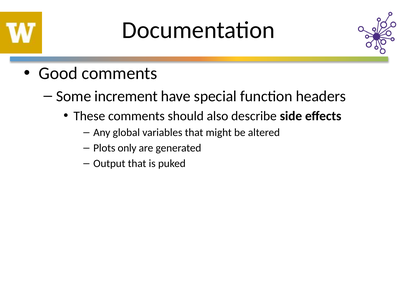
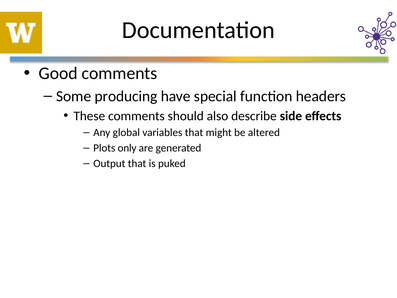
increment: increment -> producing
